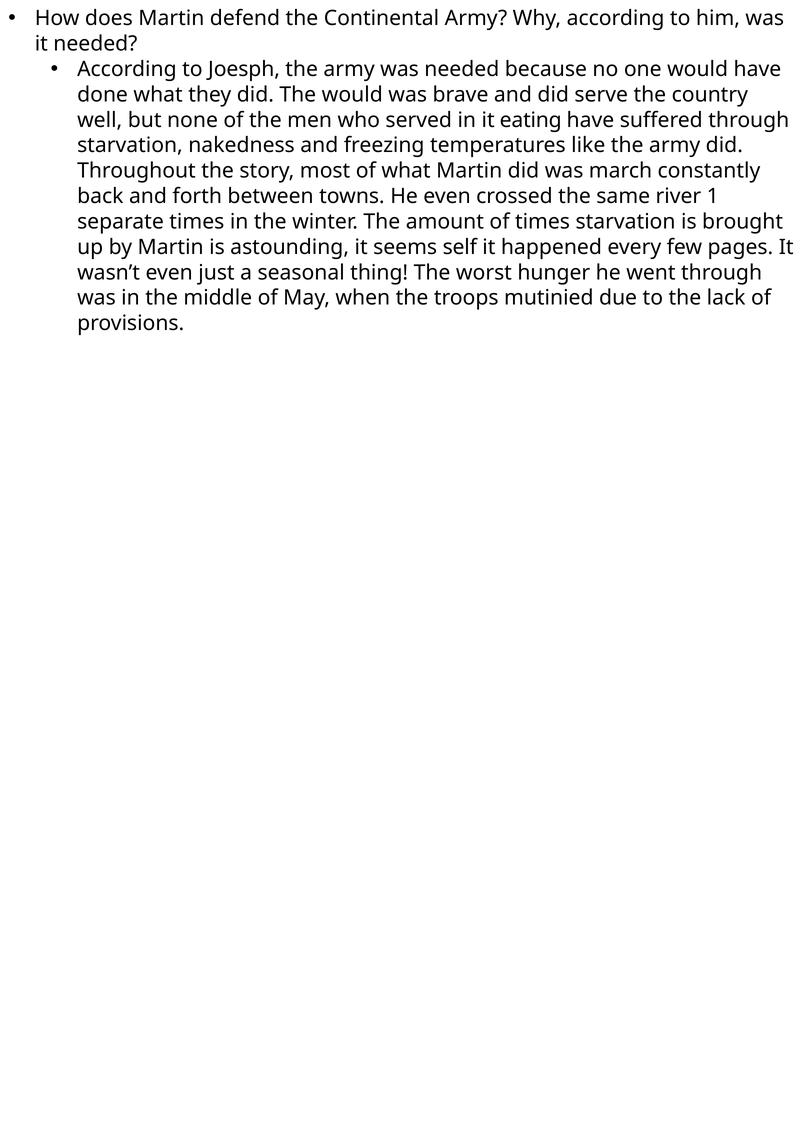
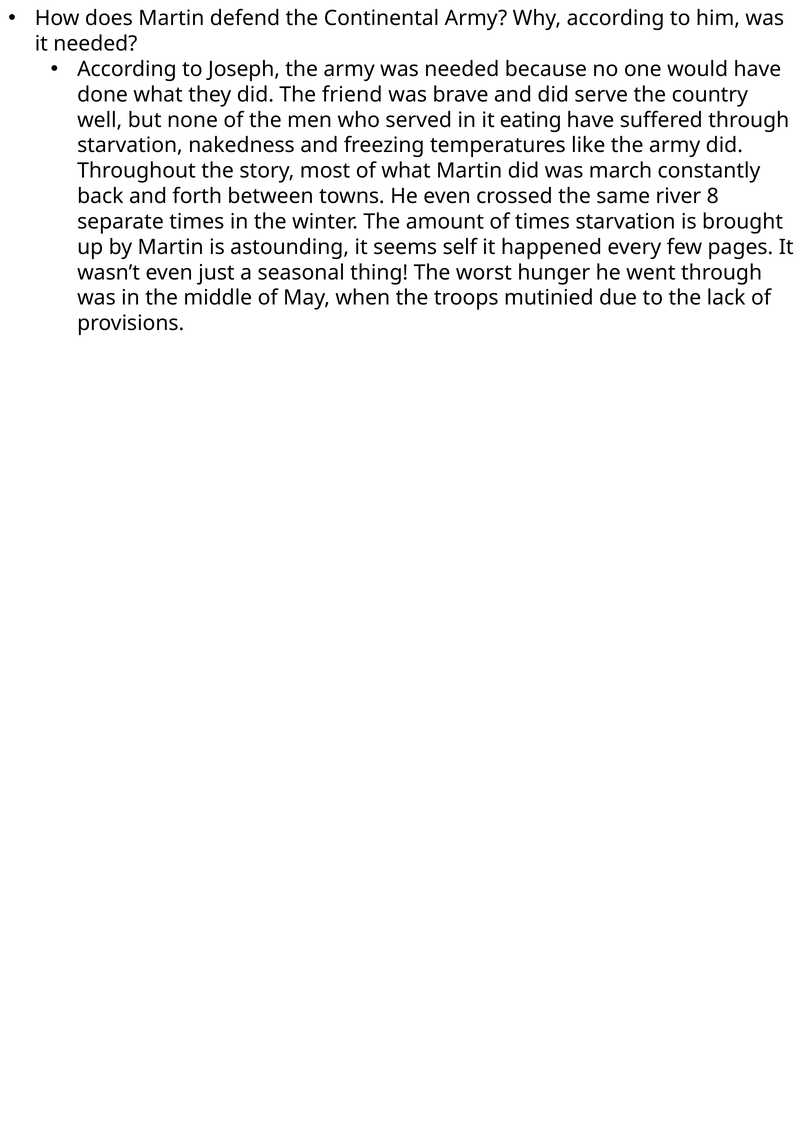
Joesph: Joesph -> Joseph
The would: would -> friend
1: 1 -> 8
